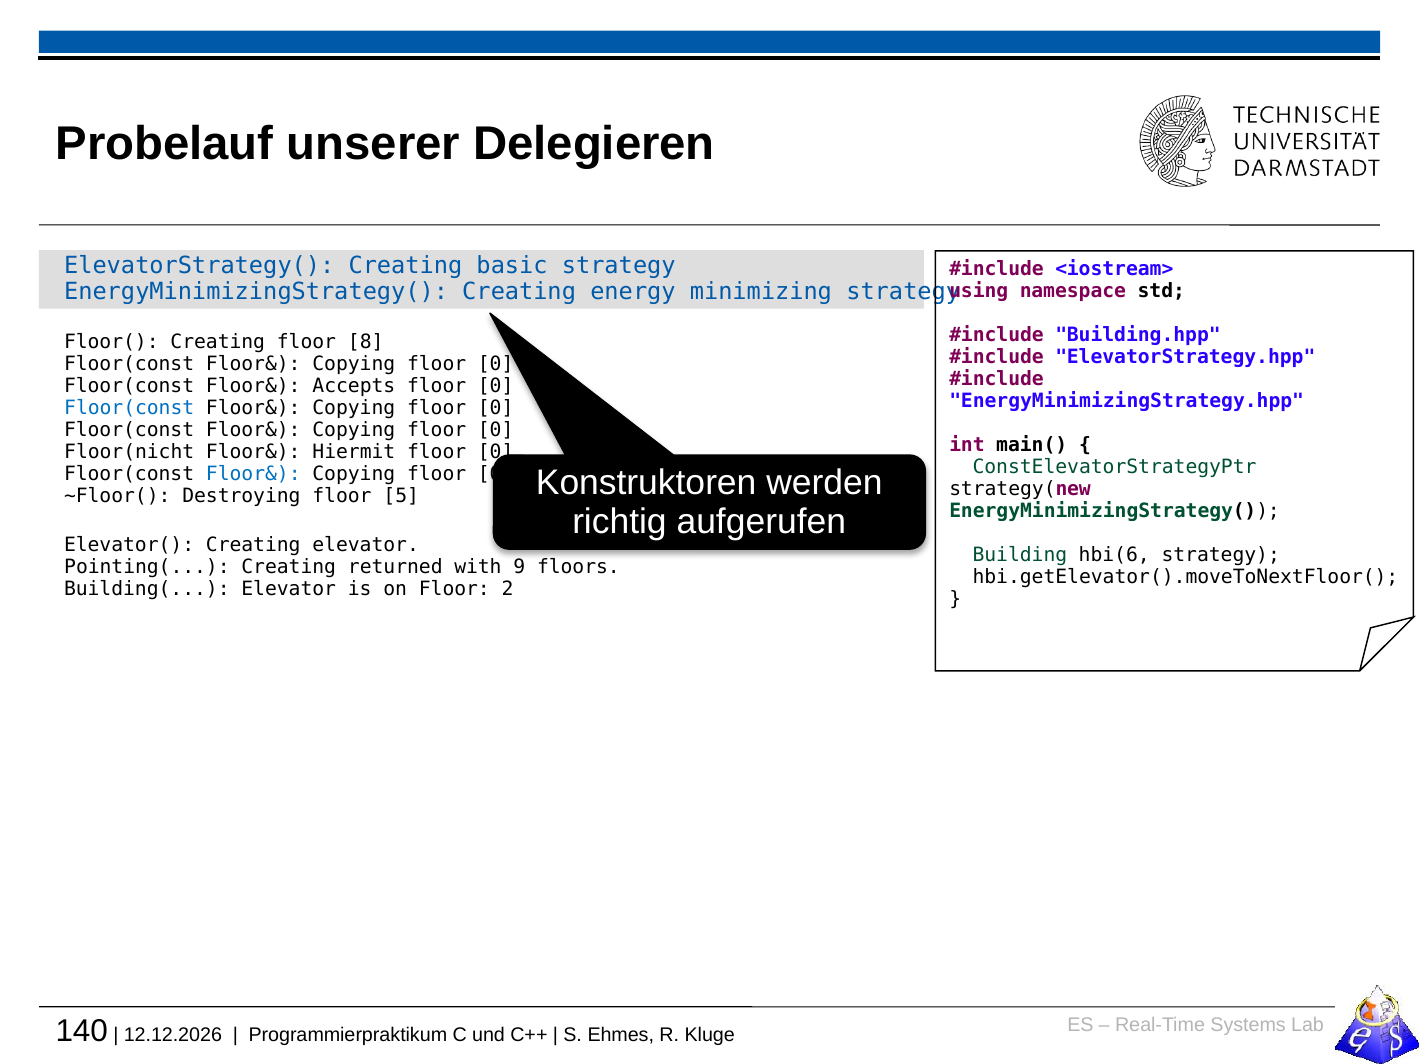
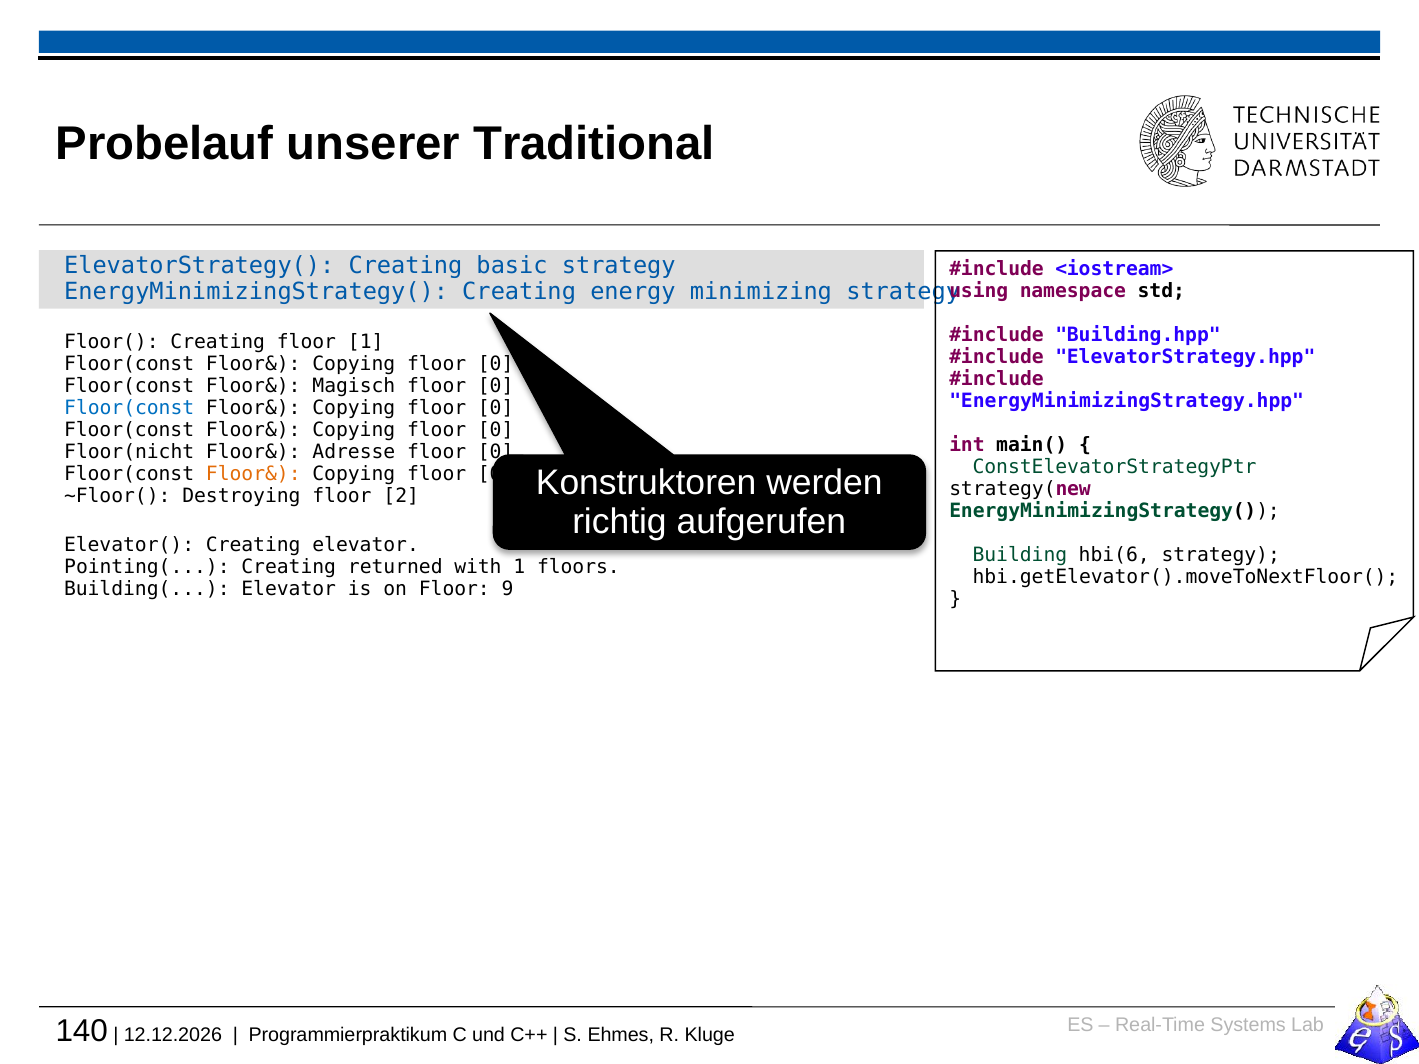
Delegieren: Delegieren -> Traditional
floor 8: 8 -> 1
Accepts: Accepts -> Magisch
Hiermit: Hiermit -> Adresse
Floor& at (253, 475) colour: blue -> orange
5: 5 -> 2
with 9: 9 -> 1
2: 2 -> 9
